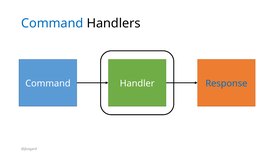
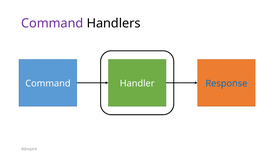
Command at (52, 23) colour: blue -> purple
